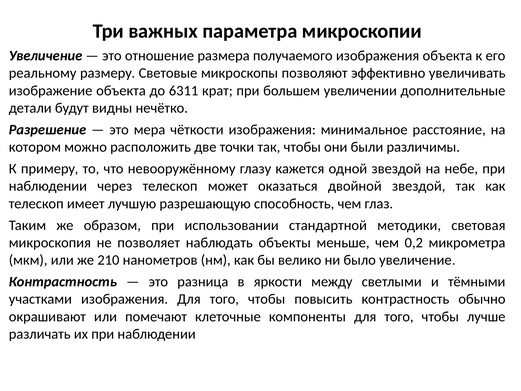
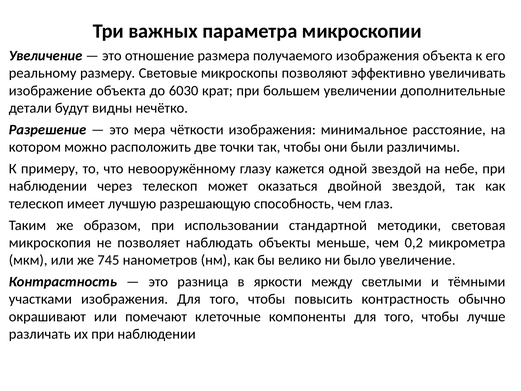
6311: 6311 -> 6030
210: 210 -> 745
